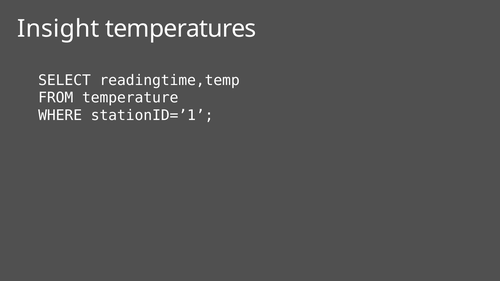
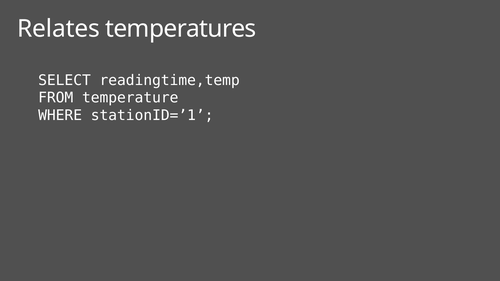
Insight: Insight -> Relates
